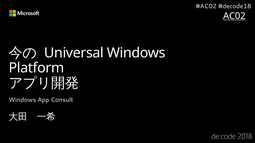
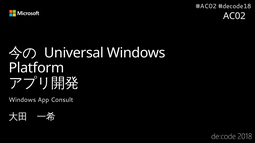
AC02 underline: present -> none
